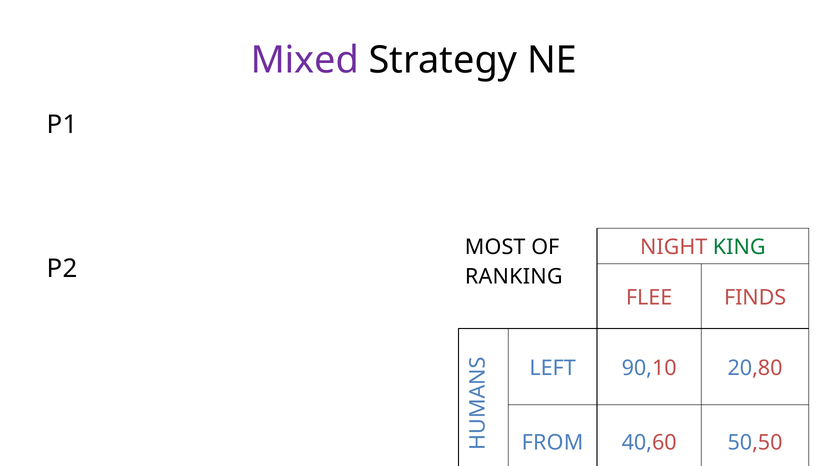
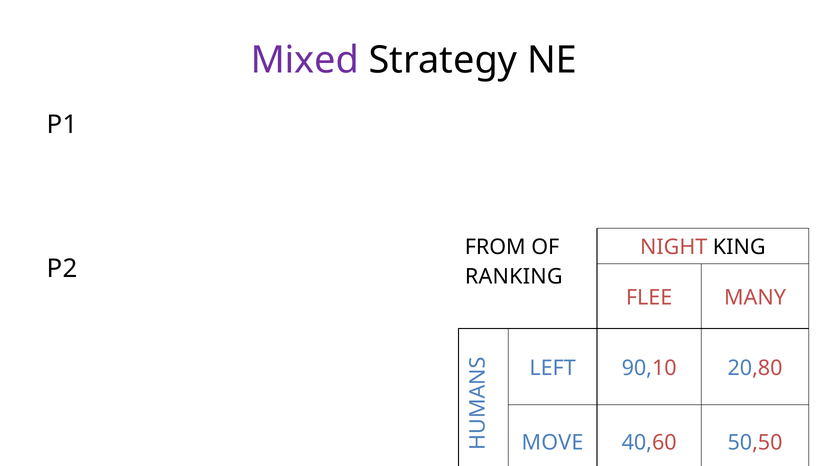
MOST: MOST -> FROM
KING colour: green -> black
FINDS: FINDS -> MANY
FROM: FROM -> MOVE
